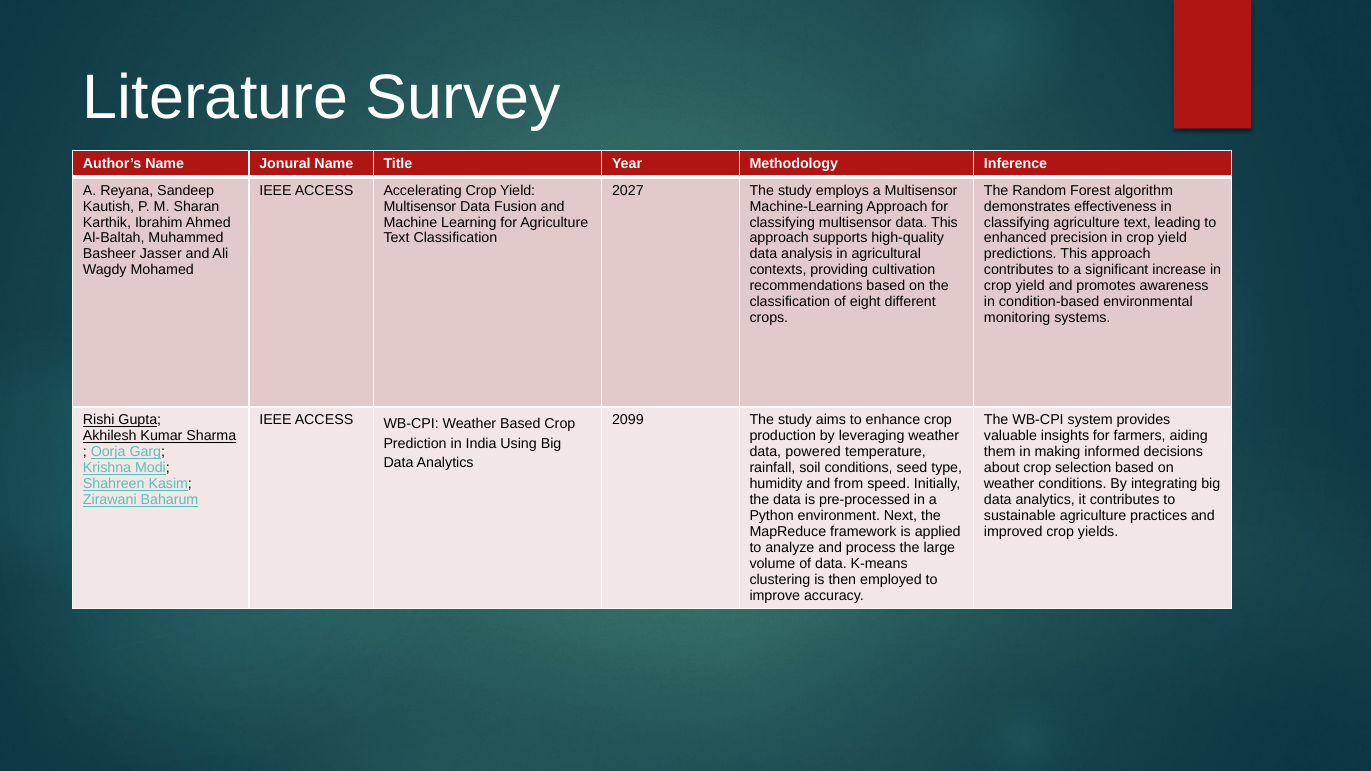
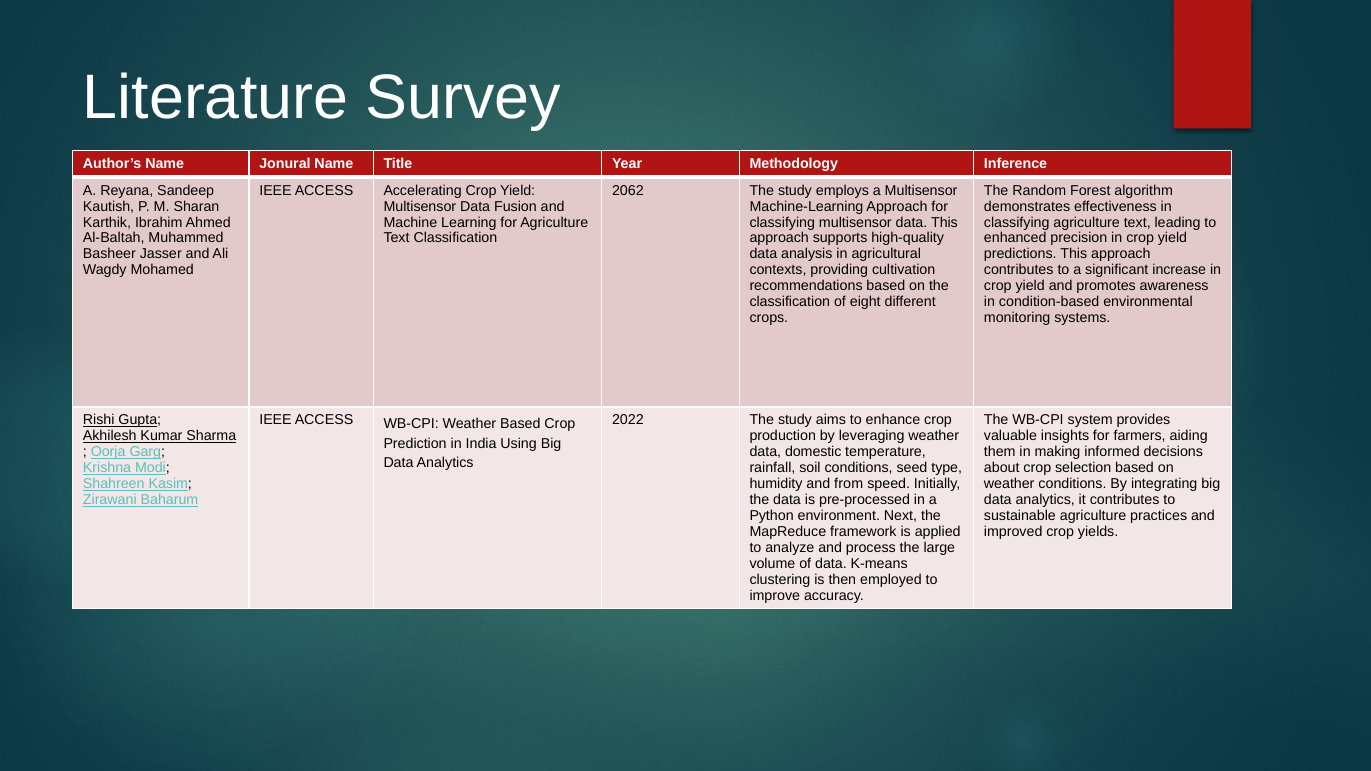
2027: 2027 -> 2062
2099: 2099 -> 2022
powered: powered -> domestic
